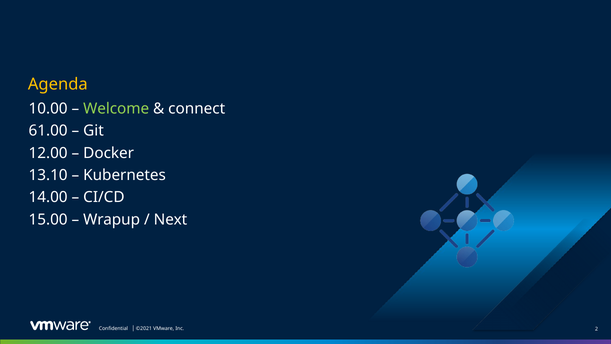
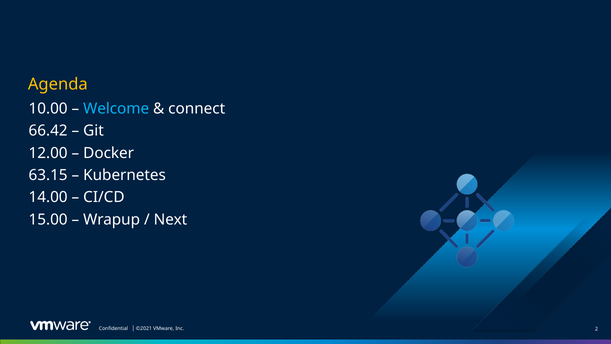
Welcome colour: light green -> light blue
61.00: 61.00 -> 66.42
13.10: 13.10 -> 63.15
